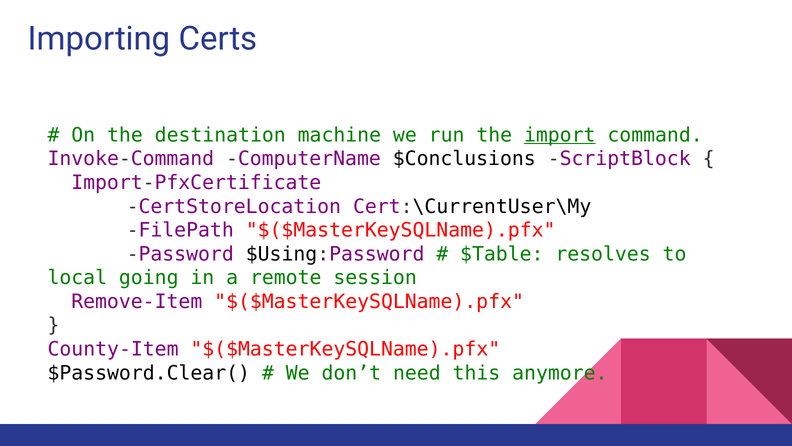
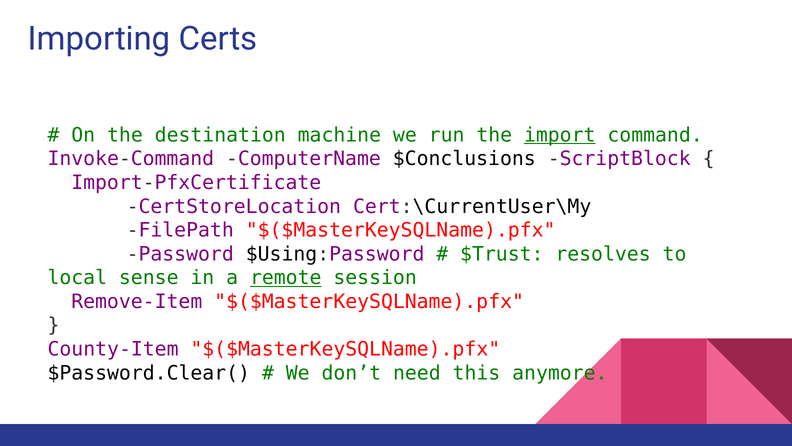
$Table: $Table -> $Trust
going: going -> sense
remote underline: none -> present
